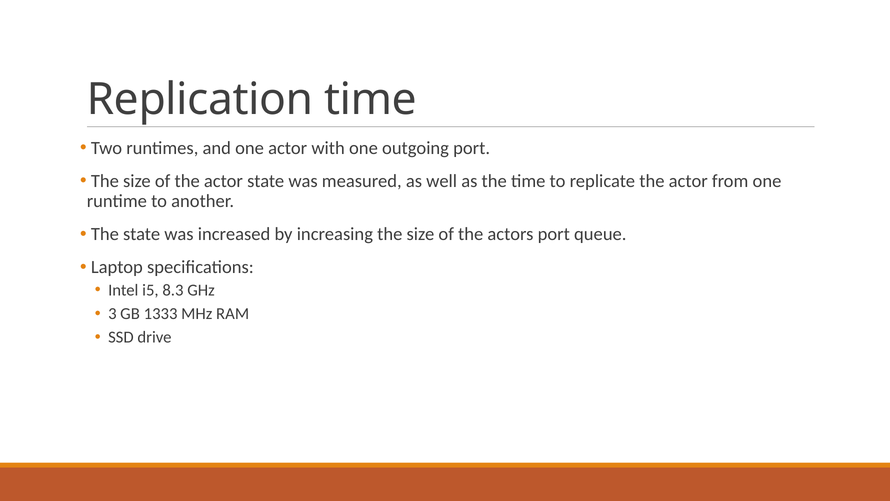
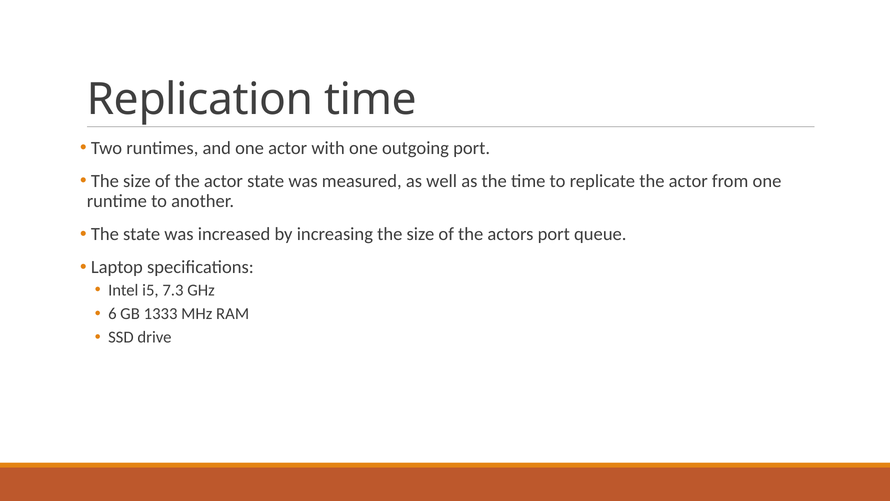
8.3: 8.3 -> 7.3
3: 3 -> 6
